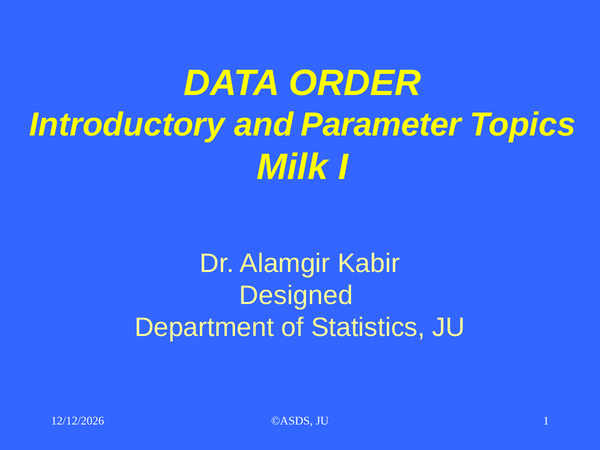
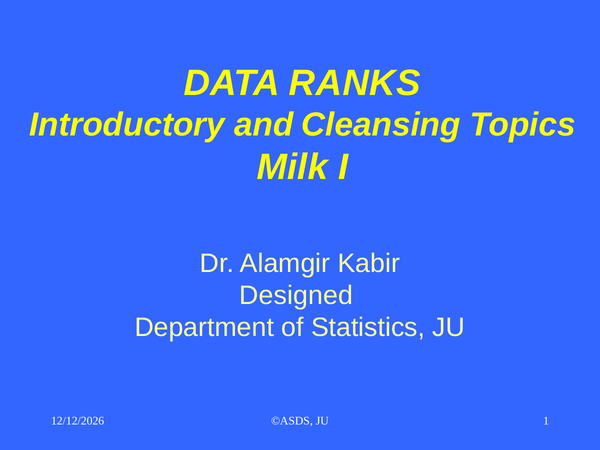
ORDER: ORDER -> RANKS
Parameter: Parameter -> Cleansing
